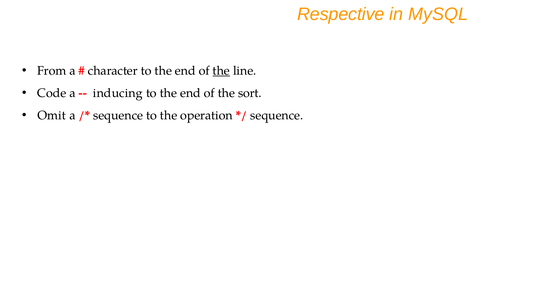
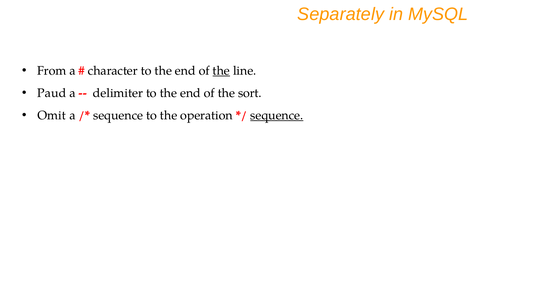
Respective: Respective -> Separately
Code: Code -> Paud
inducing: inducing -> delimiter
sequence at (277, 115) underline: none -> present
